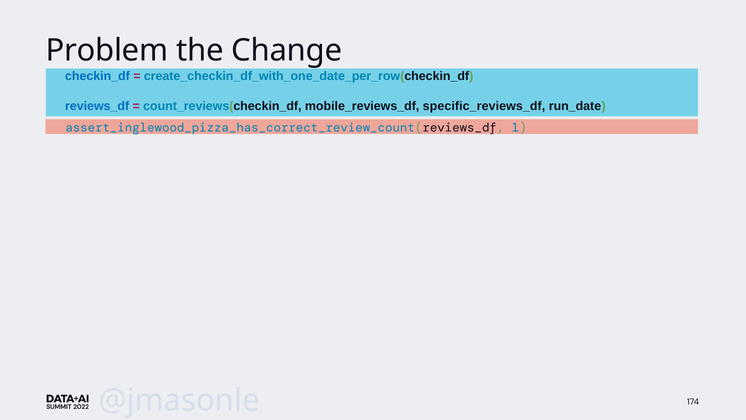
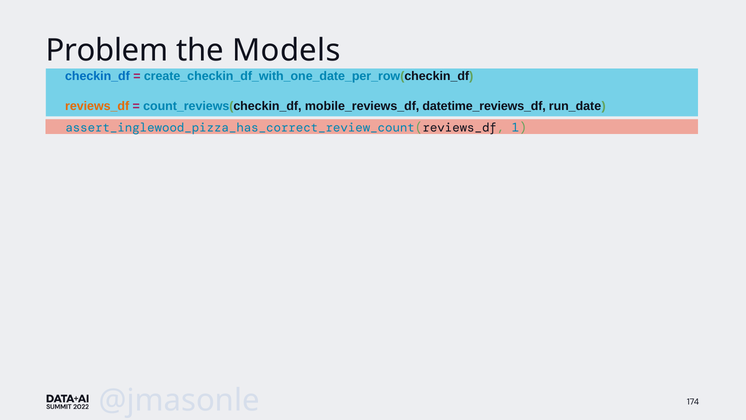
Change: Change -> Models
reviews_df colour: blue -> orange
specific_reviews_df: specific_reviews_df -> datetime_reviews_df
